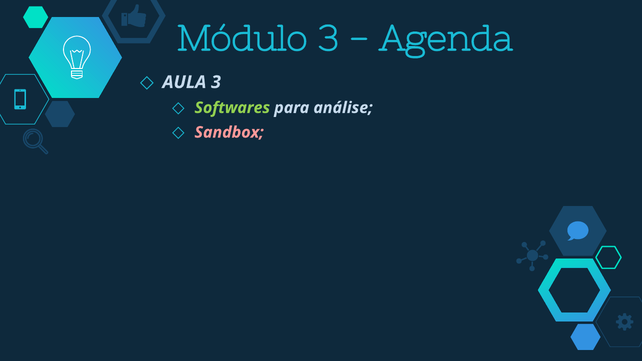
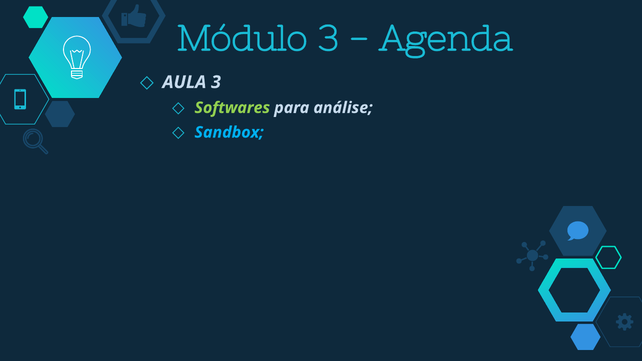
Sandbox colour: pink -> light blue
